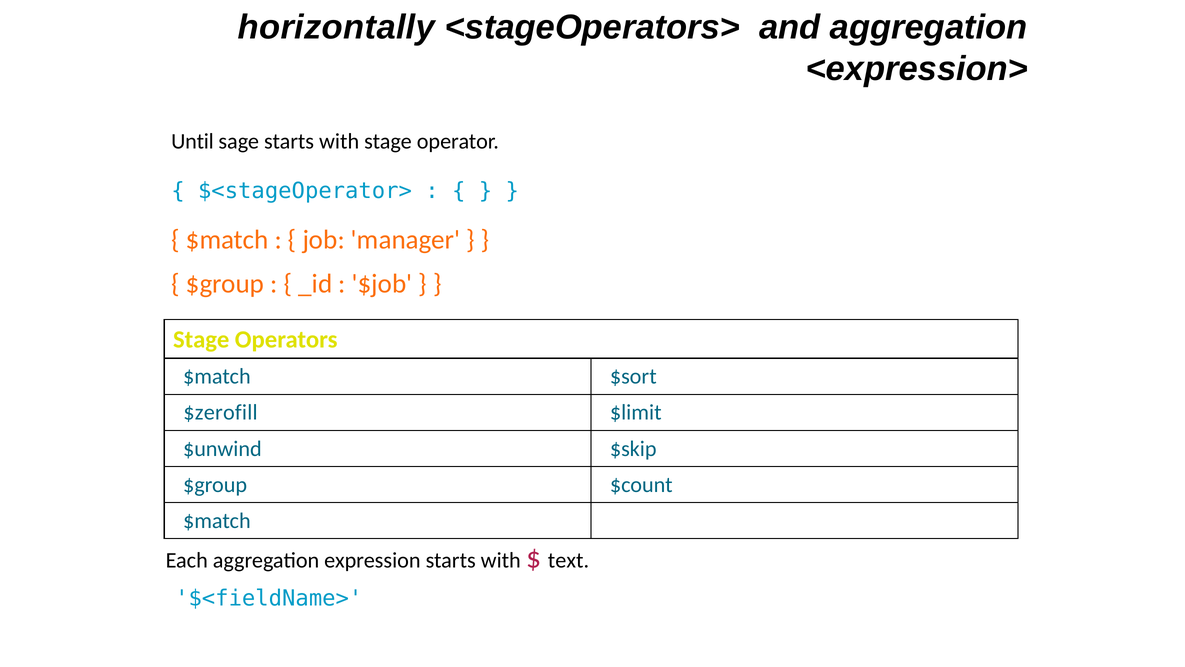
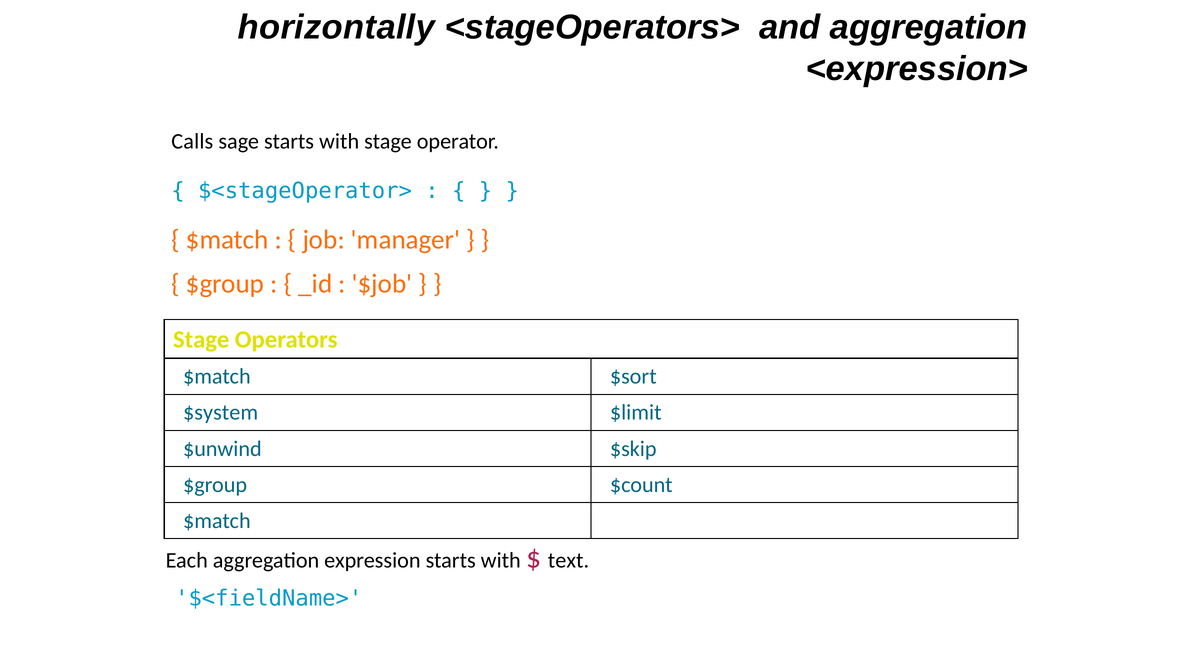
Until: Until -> Calls
$zerofill: $zerofill -> $system
